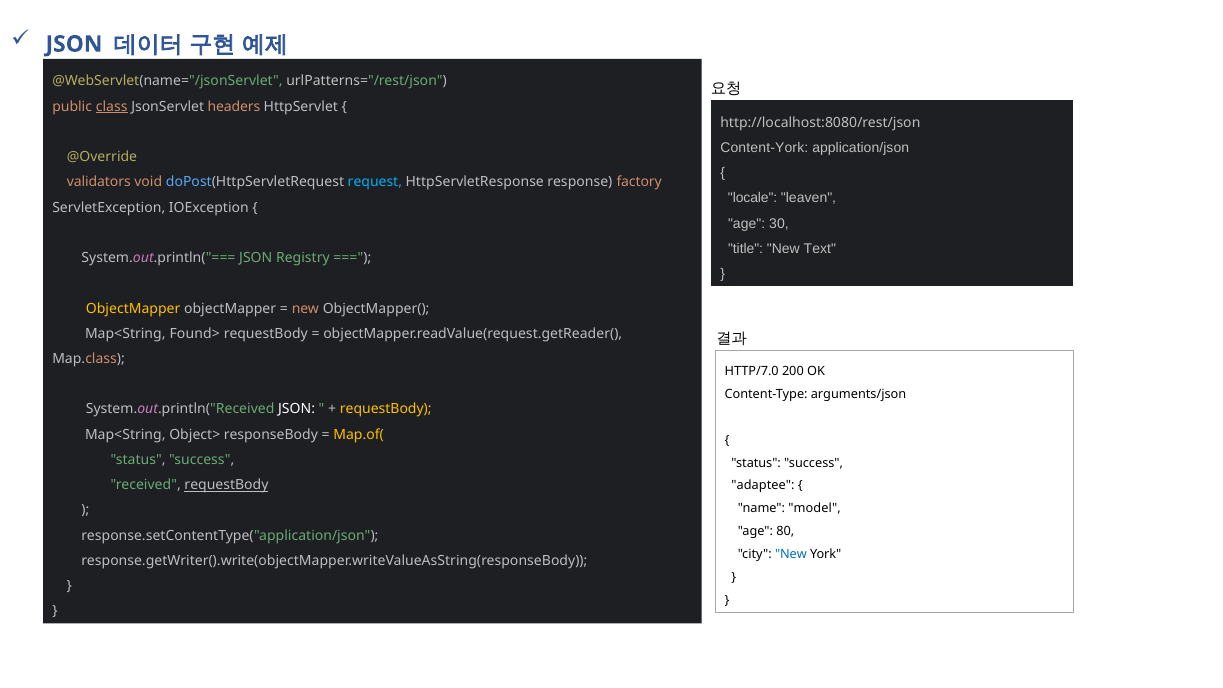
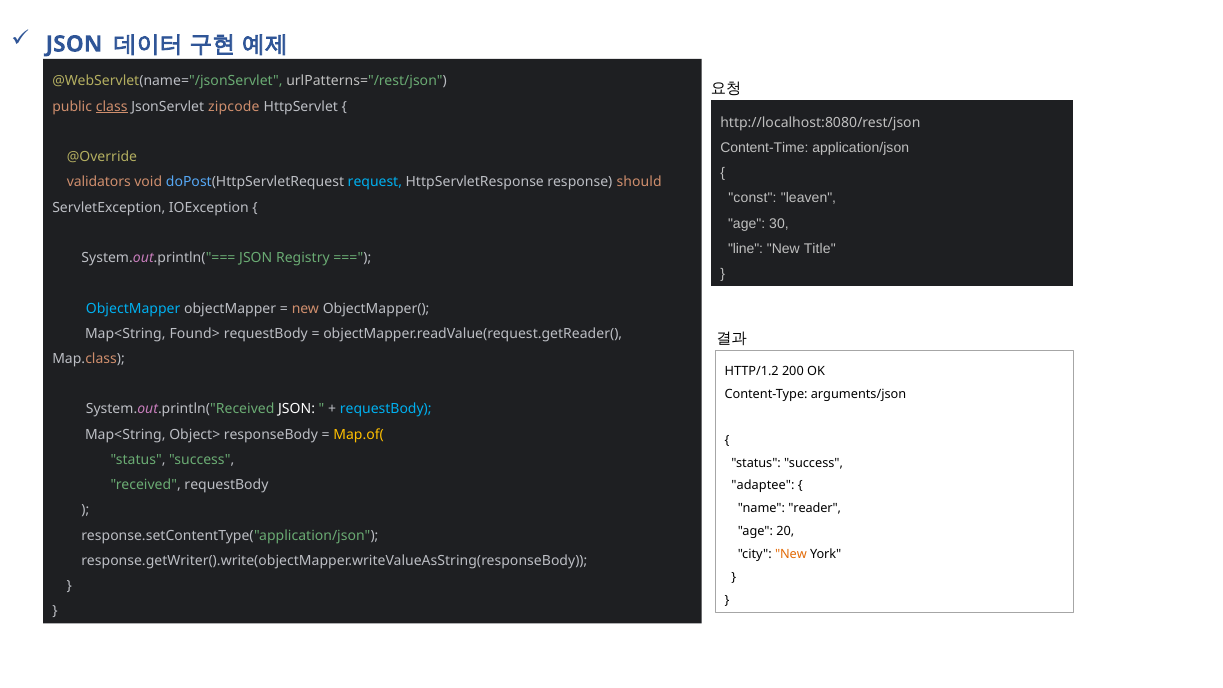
headers: headers -> zipcode
Content-York: Content-York -> Content-Time
factory: factory -> should
locale: locale -> const
title: title -> line
Text: Text -> Title
ObjectMapper at (133, 308) colour: yellow -> light blue
HTTP/7.0: HTTP/7.0 -> HTTP/1.2
requestBody at (386, 409) colour: yellow -> light blue
requestBody at (226, 485) underline: present -> none
model: model -> reader
80: 80 -> 20
New at (791, 555) colour: blue -> orange
